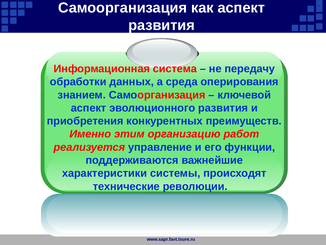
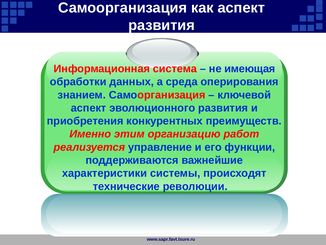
передачу: передачу -> имеющая
